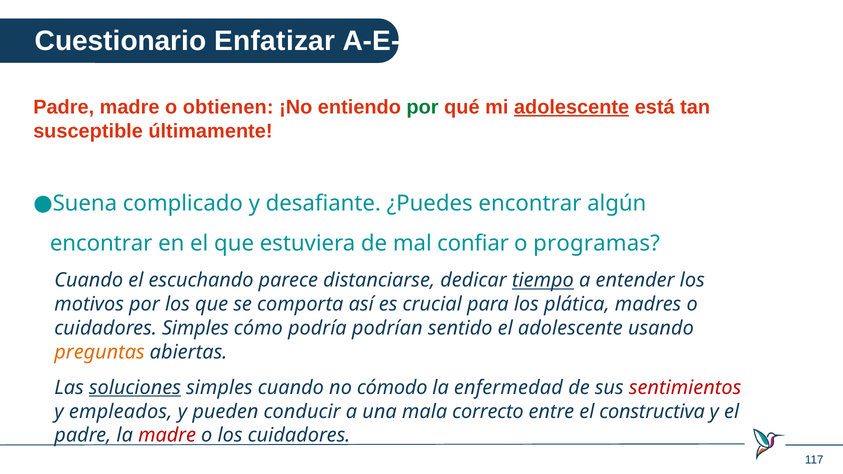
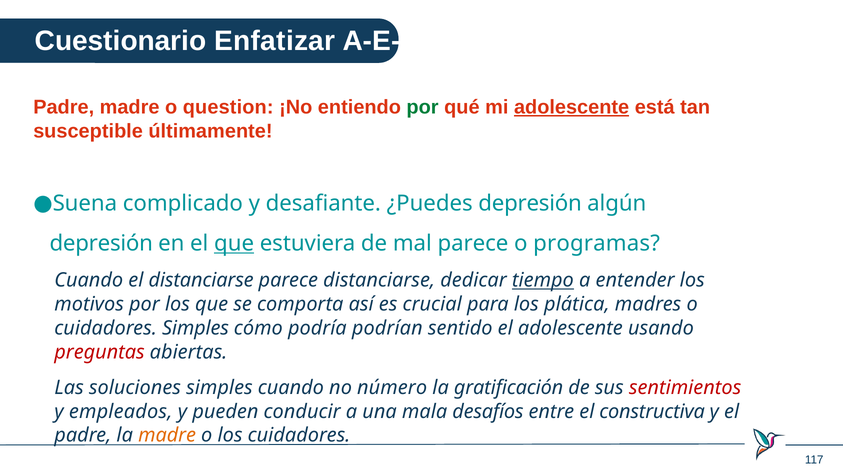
obtienen: obtienen -> question
¿Puedes encontrar: encontrar -> depresión
encontrar at (101, 244): encontrar -> depresión
que at (234, 244) underline: none -> present
mal confiar: confiar -> parece
el escuchando: escuchando -> distanciarse
preguntas colour: orange -> red
soluciones underline: present -> none
cómodo: cómodo -> número
enfermedad: enfermedad -> gratificación
correcto: correcto -> desafíos
madre at (167, 436) colour: red -> orange
